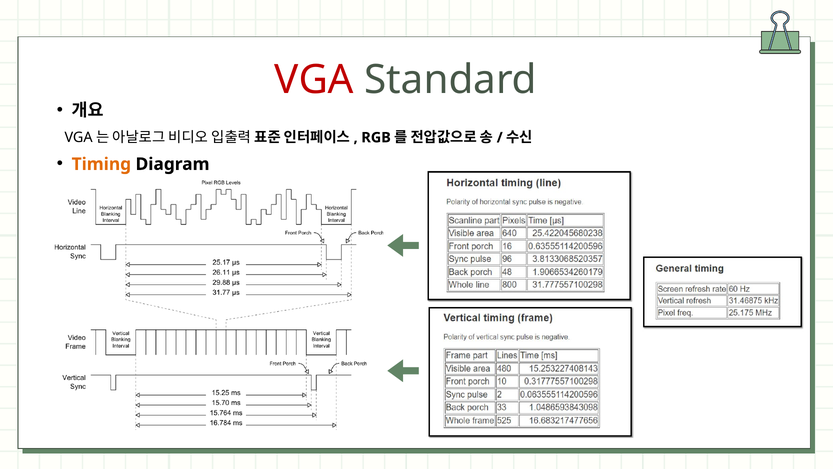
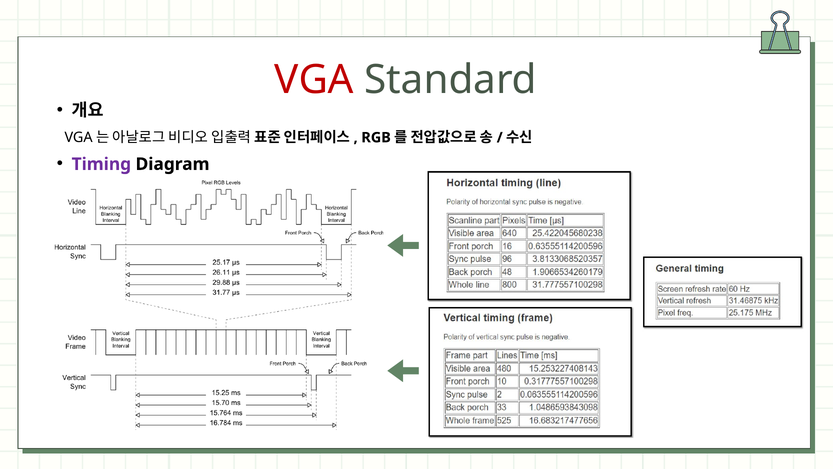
Timing colour: orange -> purple
